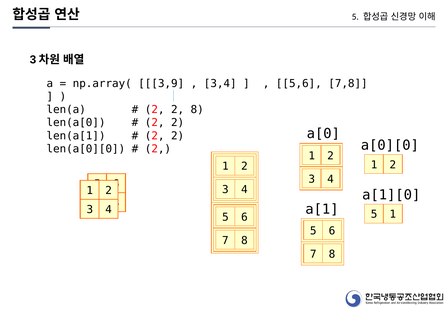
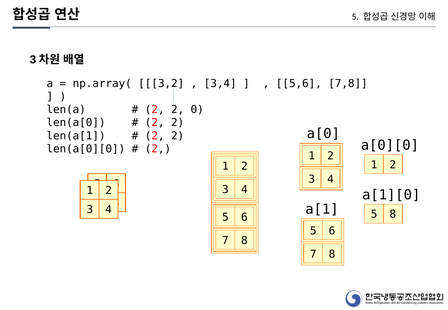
3,9: 3,9 -> 3,2
2 8: 8 -> 0
5 1: 1 -> 8
